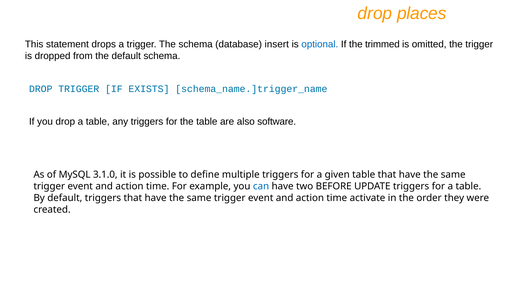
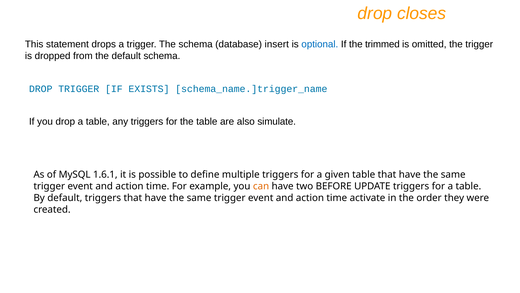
places: places -> closes
software: software -> simulate
3.1.0: 3.1.0 -> 1.6.1
can colour: blue -> orange
